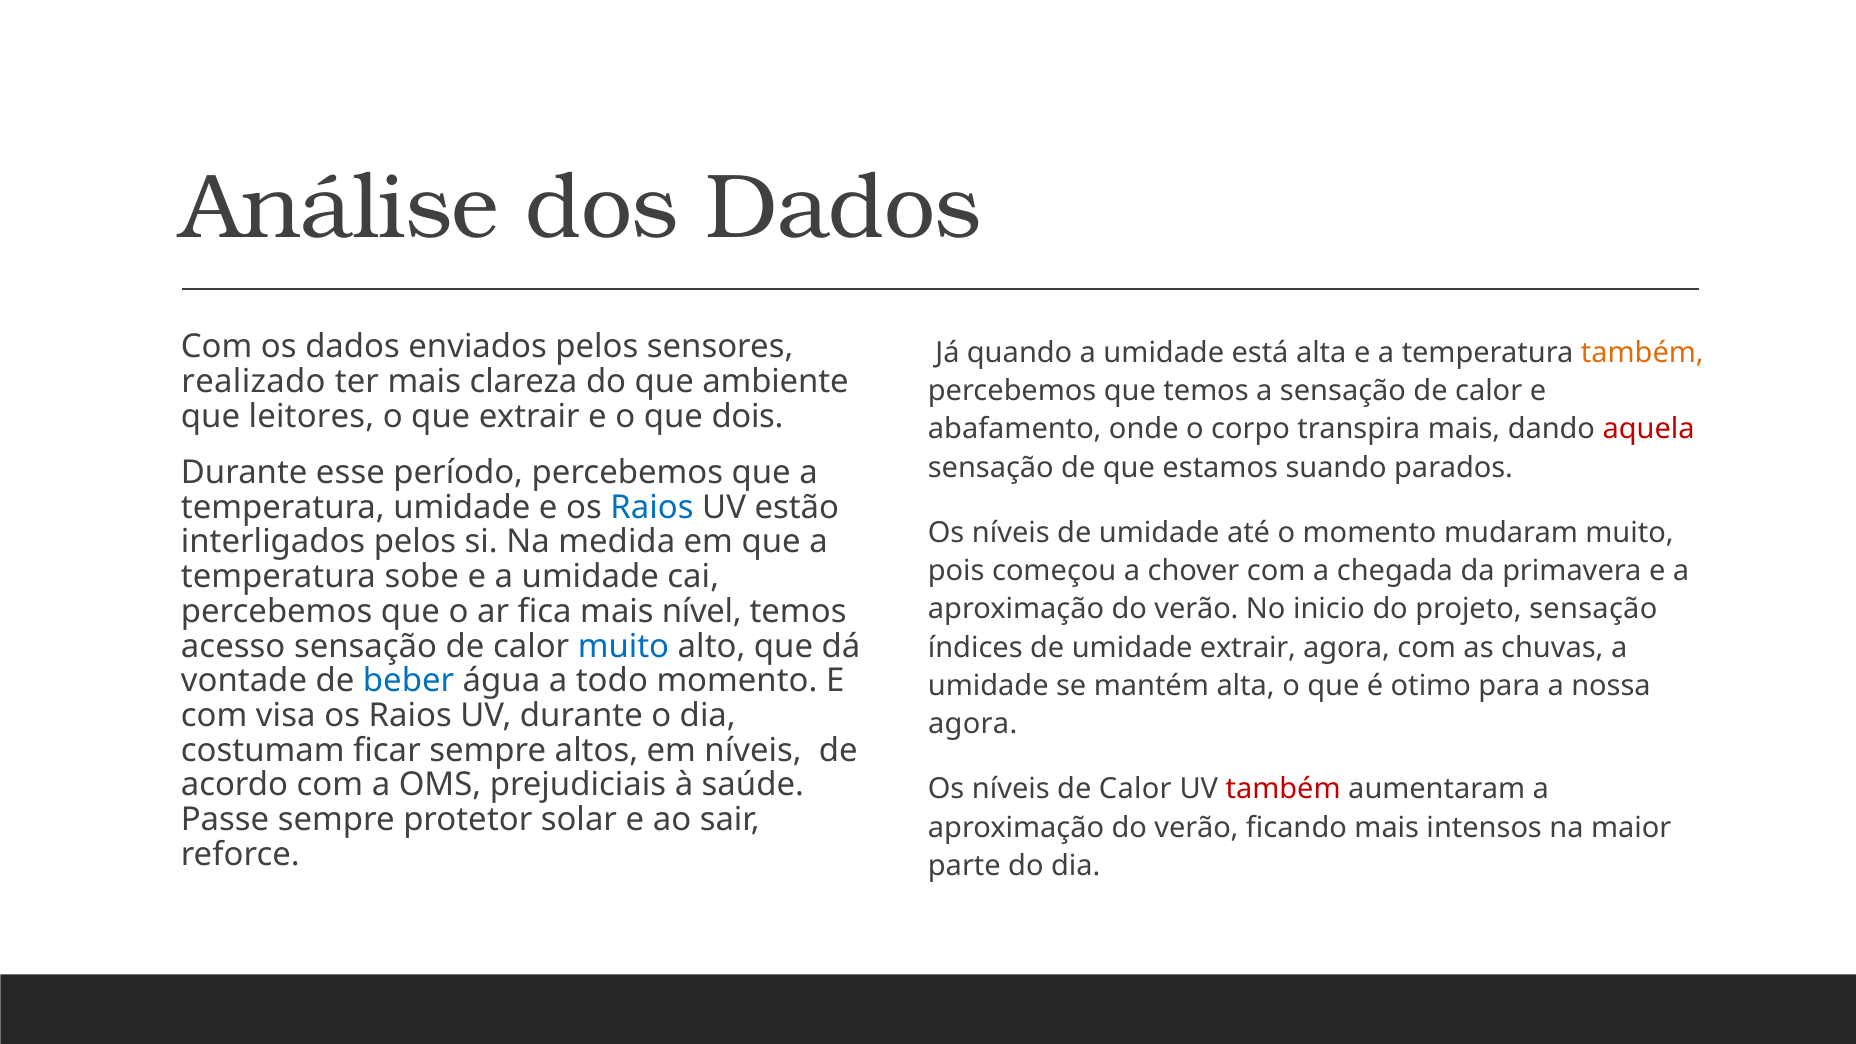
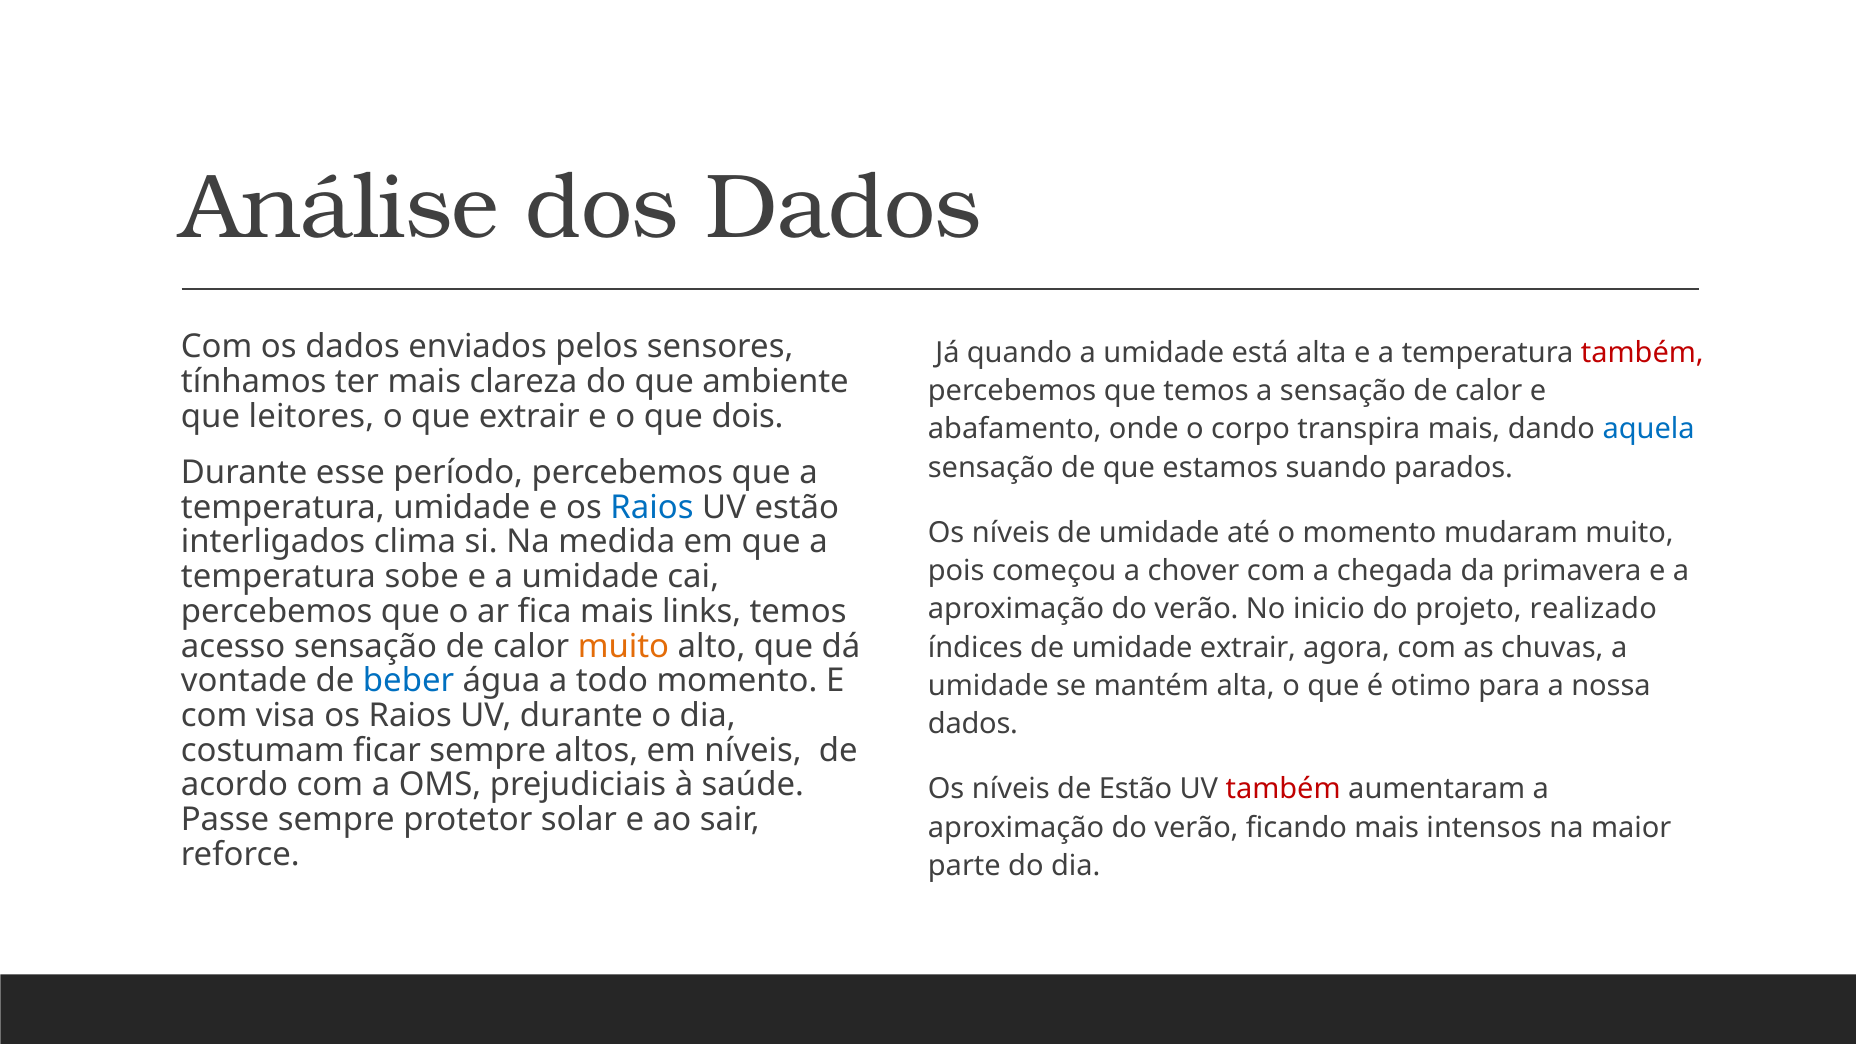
também at (1642, 353) colour: orange -> red
realizado: realizado -> tínhamos
aquela colour: red -> blue
interligados pelos: pelos -> clima
projeto sensação: sensação -> realizado
nível: nível -> links
muito at (623, 646) colour: blue -> orange
agora at (973, 724): agora -> dados
níveis de Calor: Calor -> Estão
